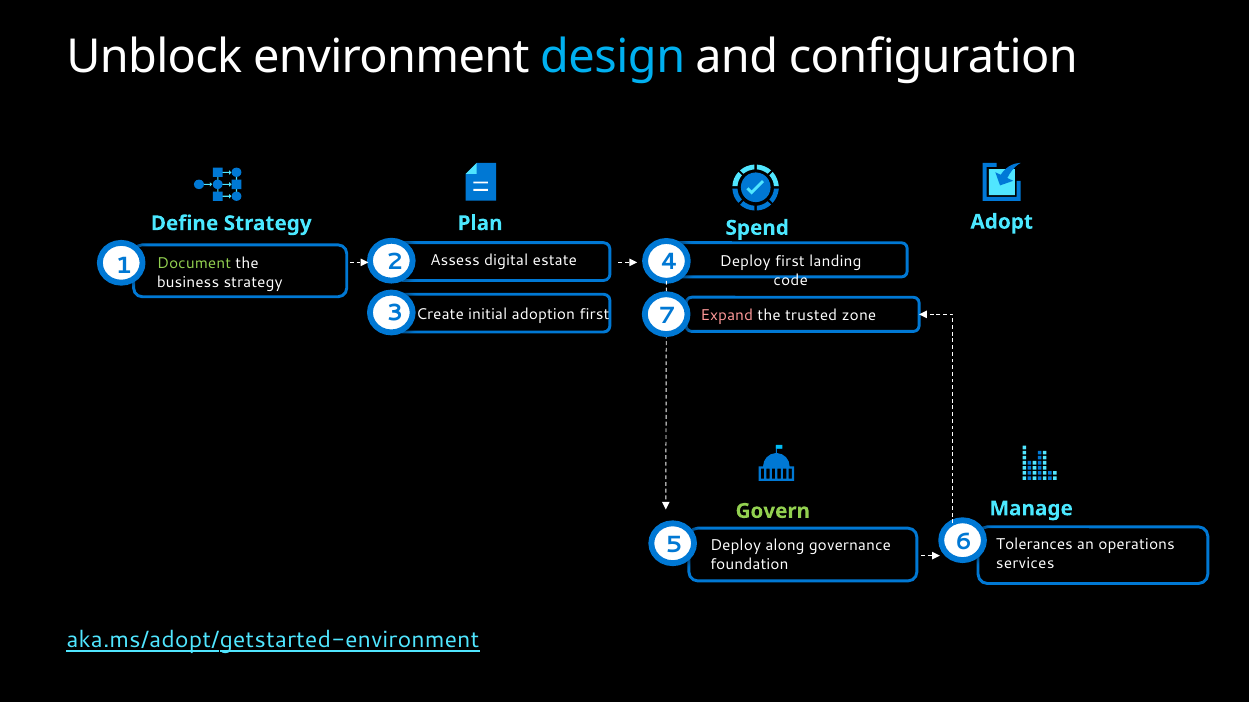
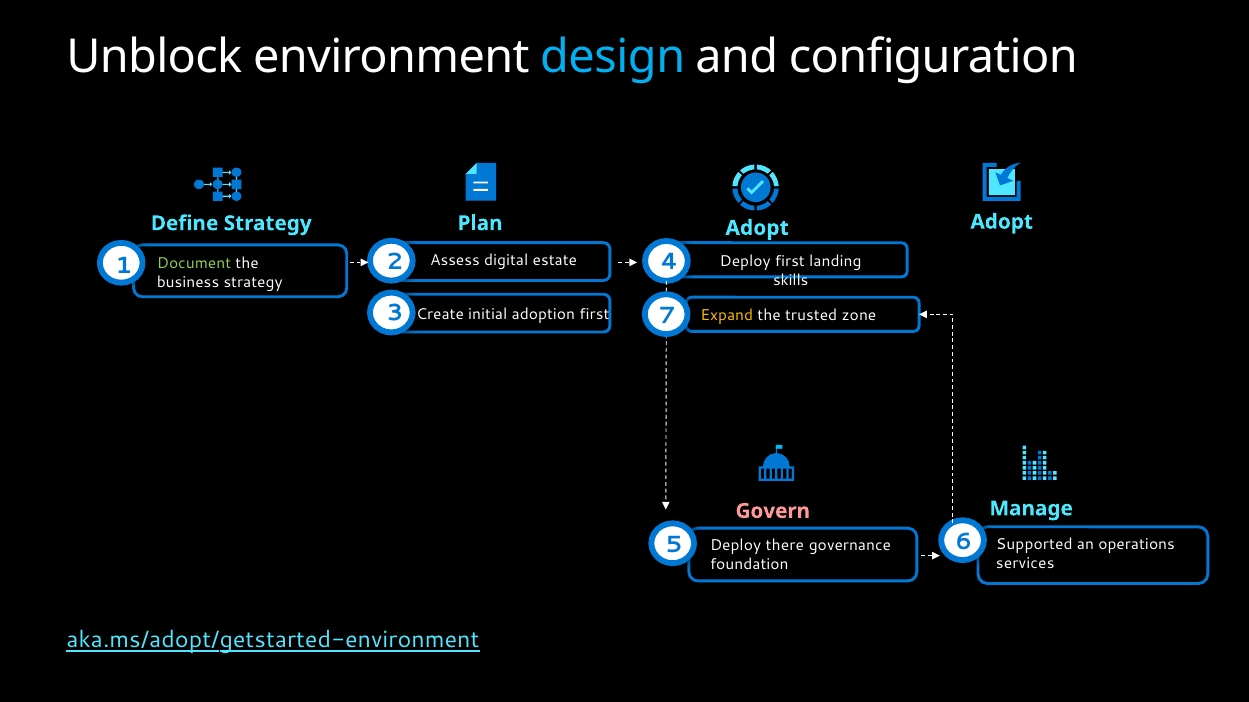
Spend at (757, 228): Spend -> Adopt
code: code -> skills
Expand colour: pink -> yellow
Govern colour: light green -> pink
Tolerances: Tolerances -> Supported
along: along -> there
